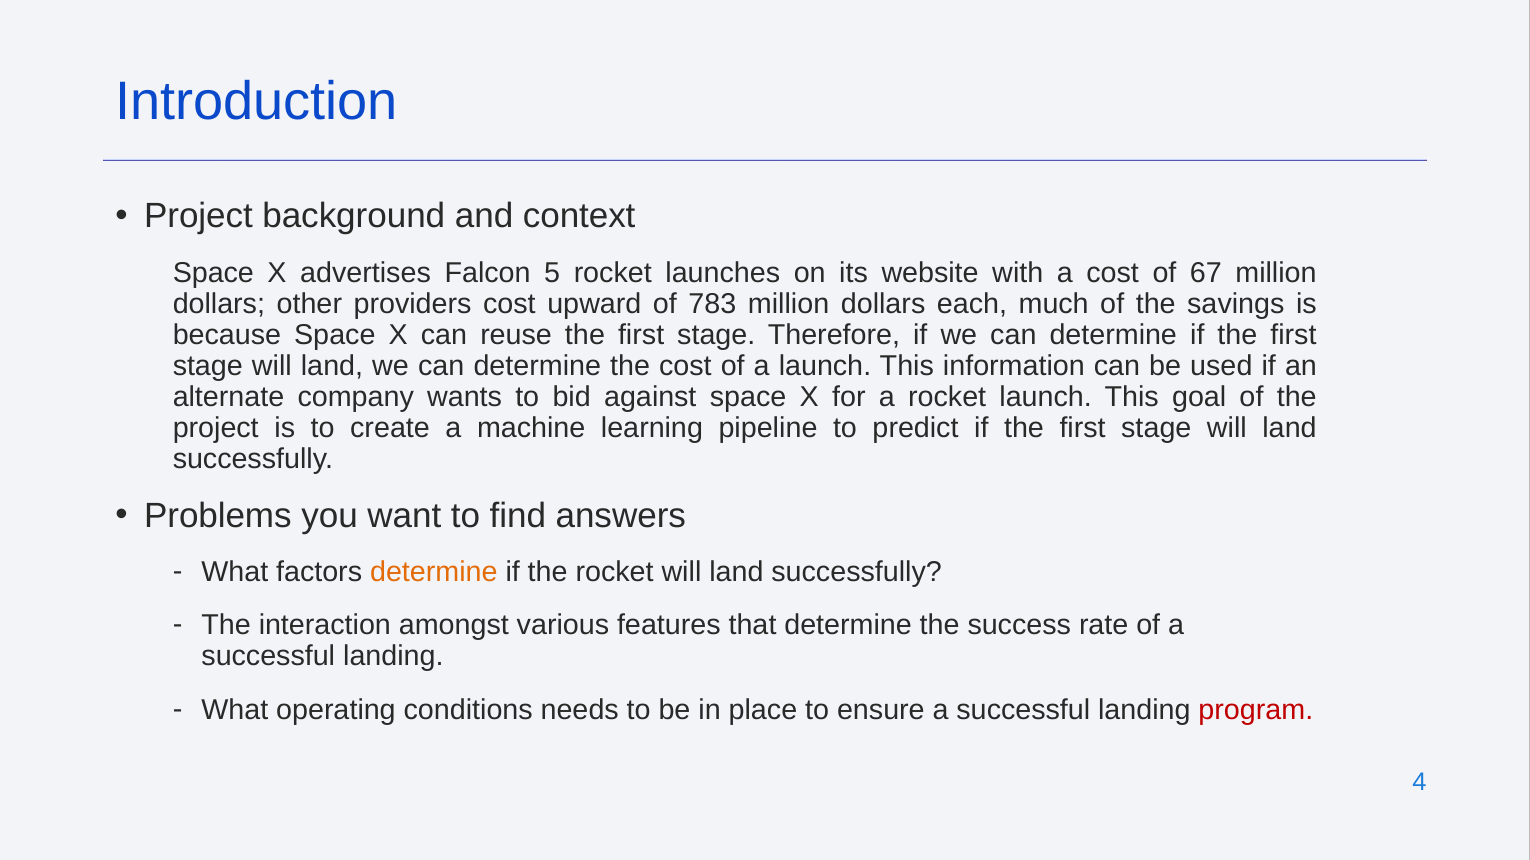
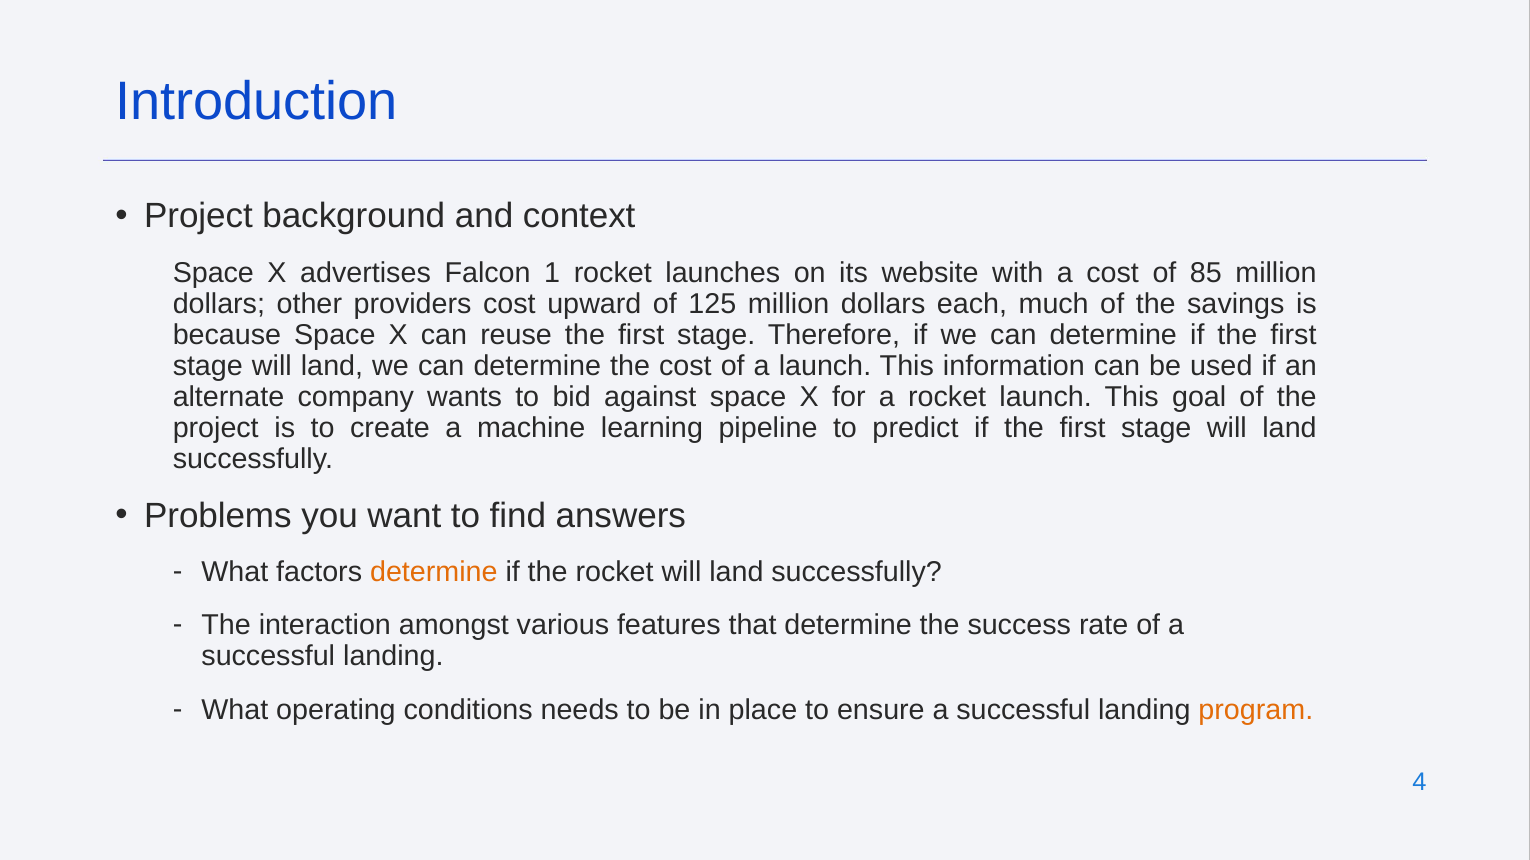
5: 5 -> 1
67: 67 -> 85
783: 783 -> 125
program colour: red -> orange
